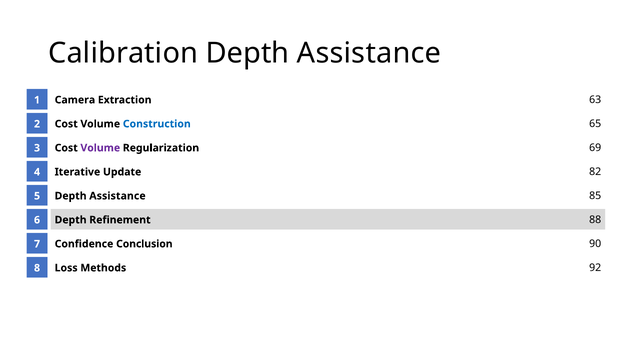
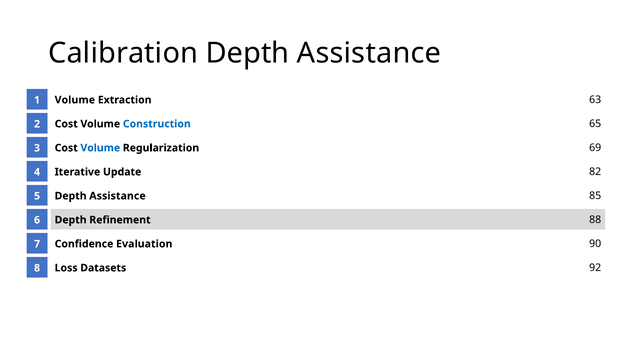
Camera at (75, 100): Camera -> Volume
Volume at (100, 148) colour: purple -> blue
Conclusion: Conclusion -> Evaluation
Methods: Methods -> Datasets
